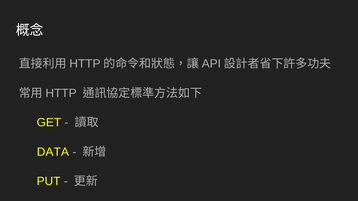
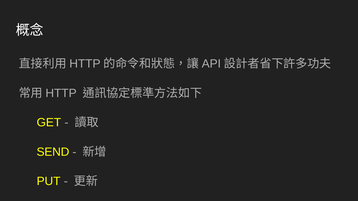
DATA: DATA -> SEND
